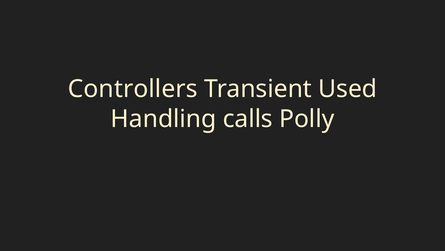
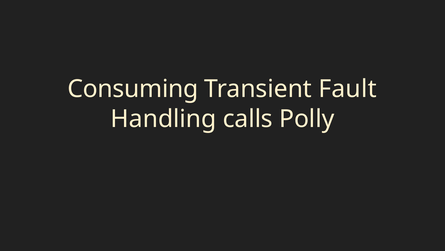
Controllers: Controllers -> Consuming
Used: Used -> Fault
